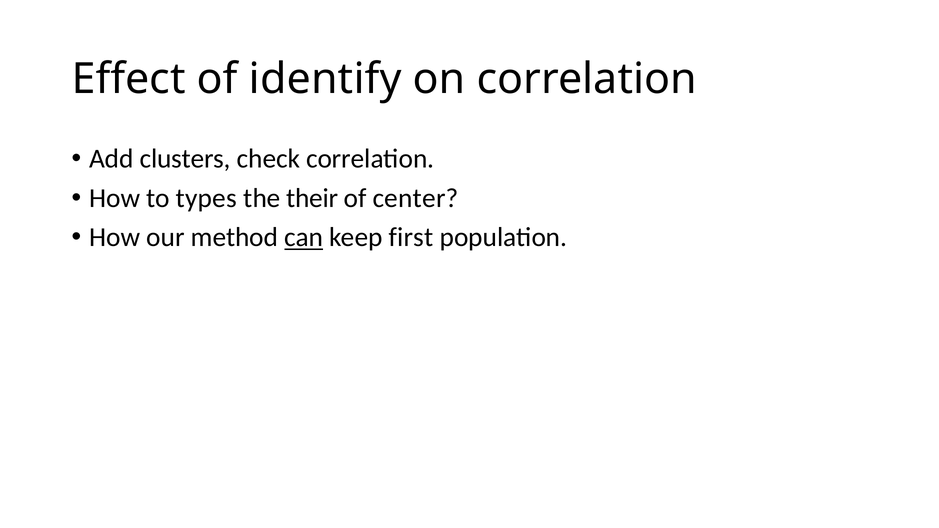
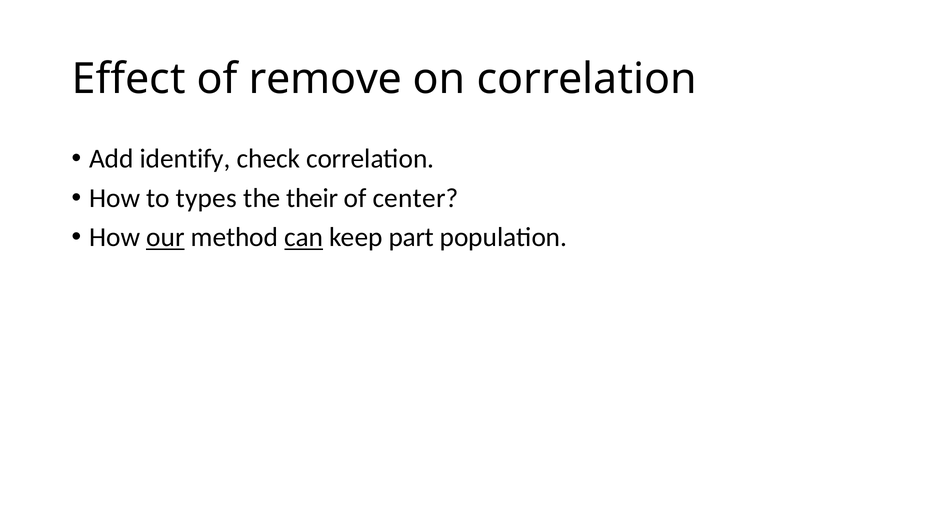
identify: identify -> remove
clusters: clusters -> identify
our underline: none -> present
first: first -> part
